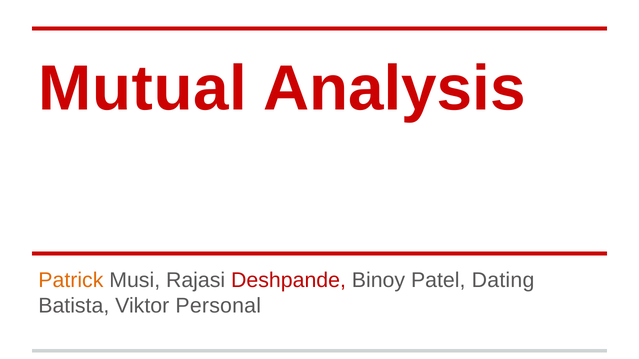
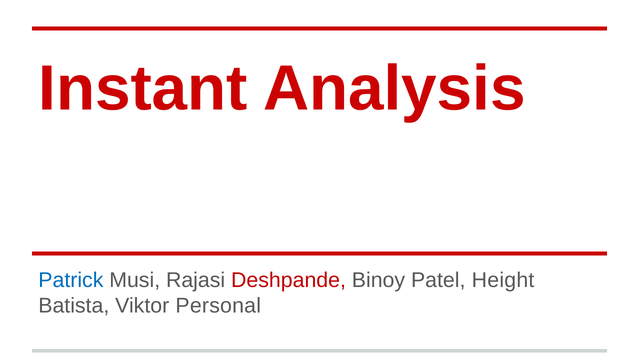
Mutual: Mutual -> Instant
Patrick colour: orange -> blue
Dating: Dating -> Height
